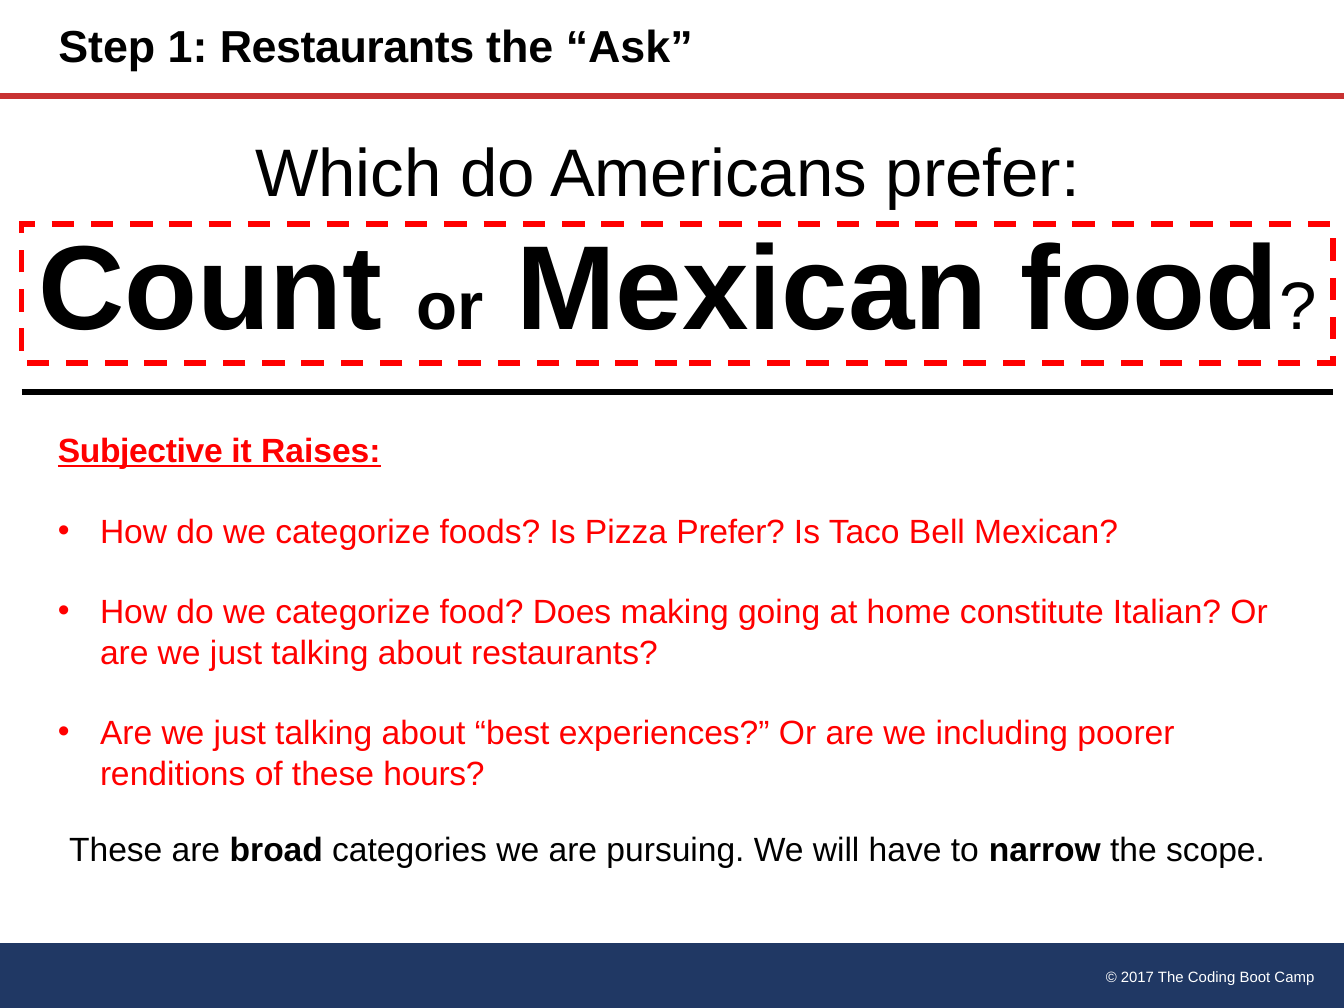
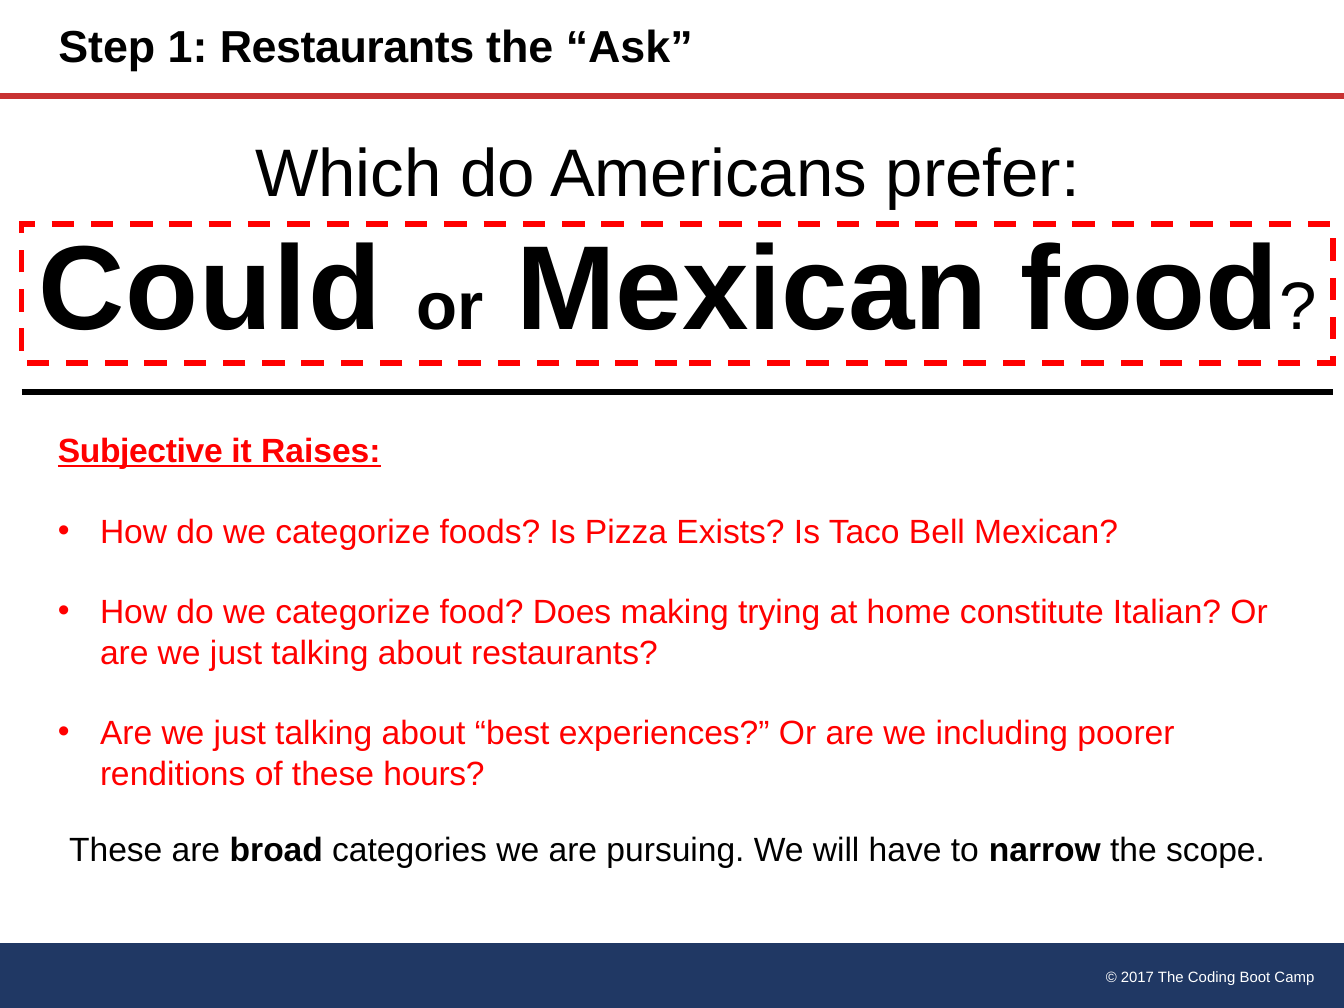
Count: Count -> Could
Pizza Prefer: Prefer -> Exists
going: going -> trying
